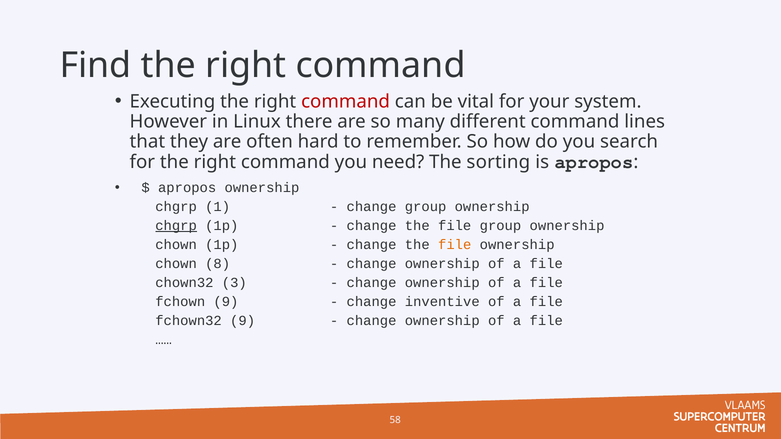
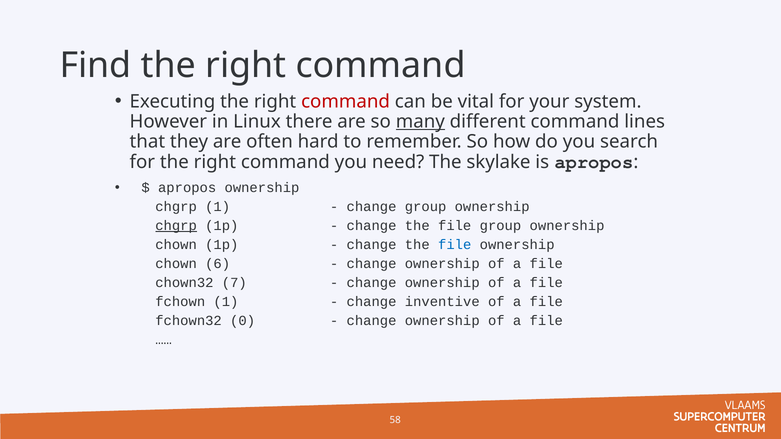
many underline: none -> present
sorting: sorting -> skylake
file at (455, 245) colour: orange -> blue
8: 8 -> 6
3: 3 -> 7
fchown 9: 9 -> 1
fchown32 9: 9 -> 0
